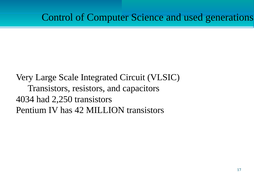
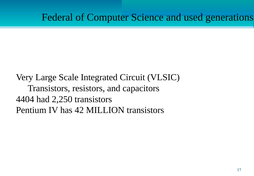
Control: Control -> Federal
4034: 4034 -> 4404
